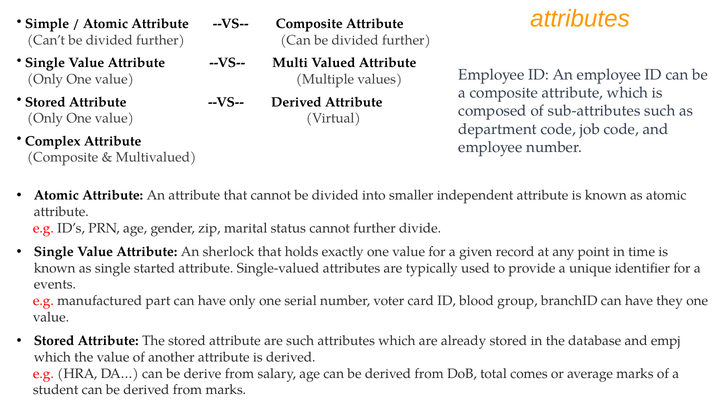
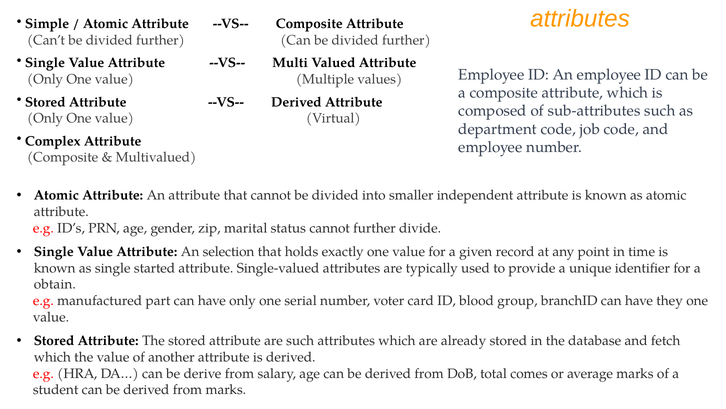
sherlock: sherlock -> selection
events: events -> obtain
empj: empj -> fetch
